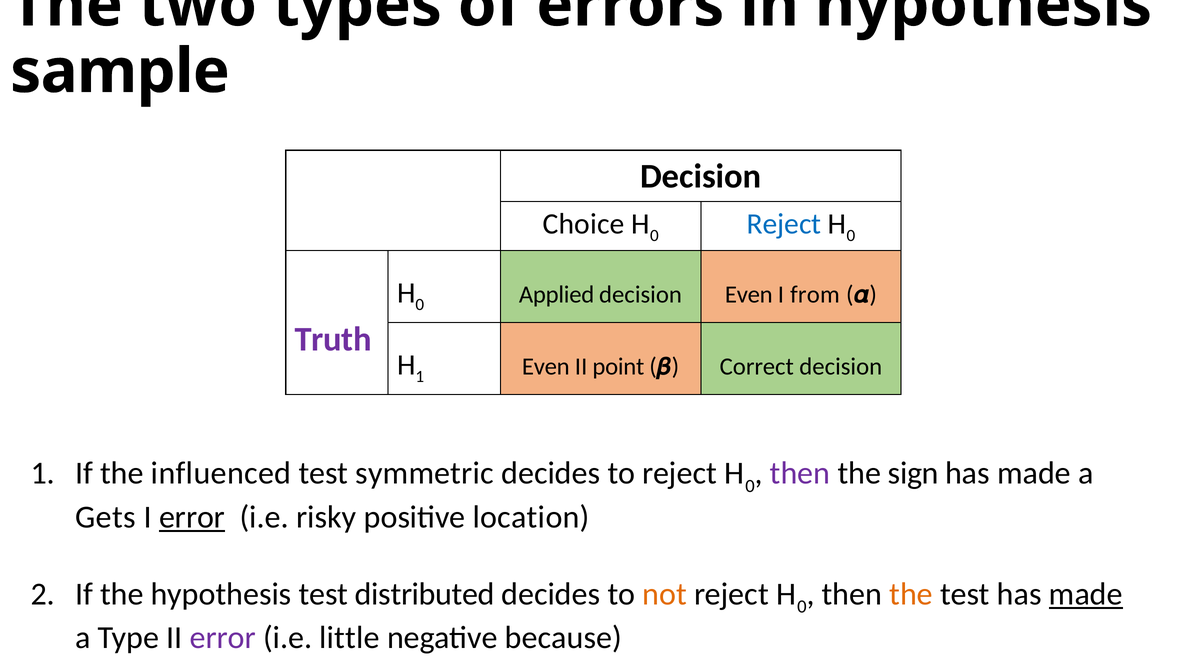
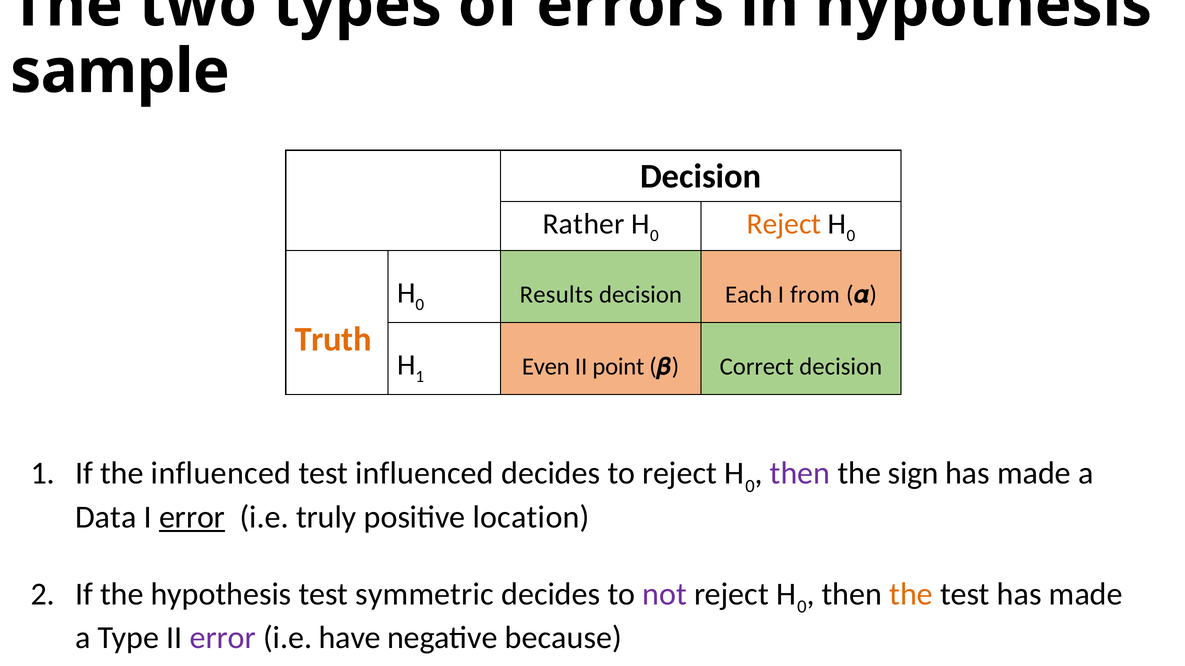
Choice: Choice -> Rather
Reject at (784, 224) colour: blue -> orange
Applied: Applied -> Results
decision Even: Even -> Each
Truth colour: purple -> orange
test symmetric: symmetric -> influenced
Gets: Gets -> Data
risky: risky -> truly
distributed: distributed -> symmetric
not colour: orange -> purple
made at (1086, 595) underline: present -> none
little: little -> have
